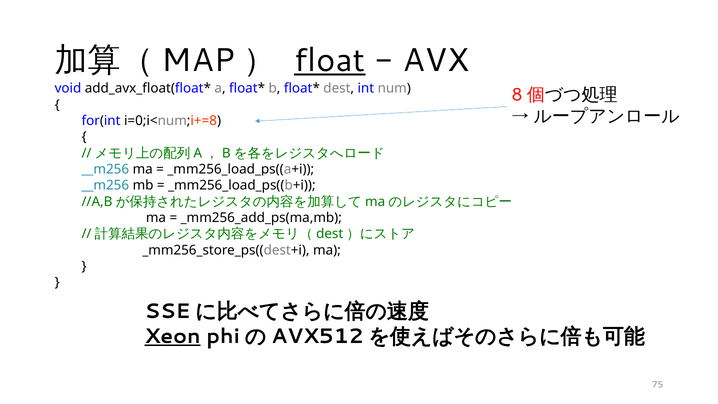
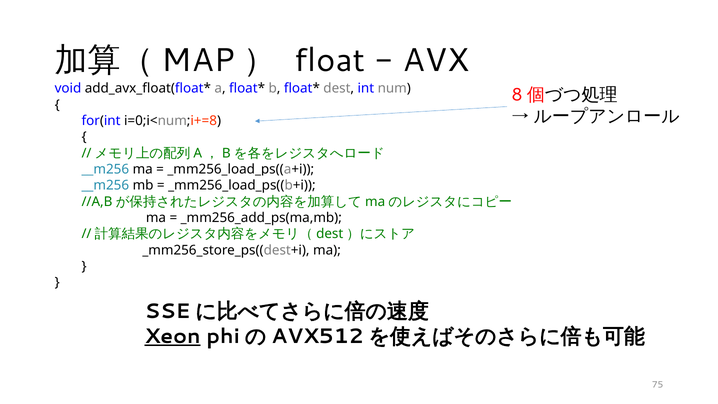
float underline: present -> none
